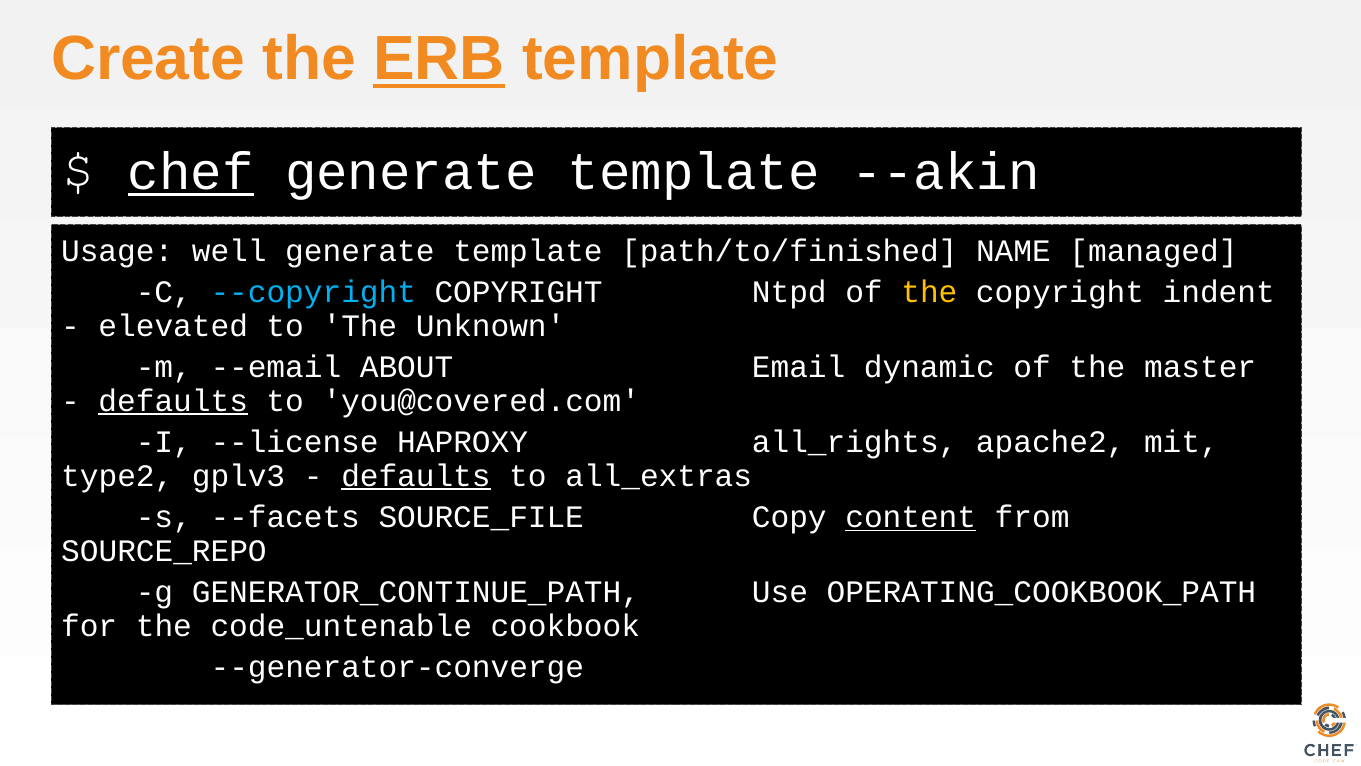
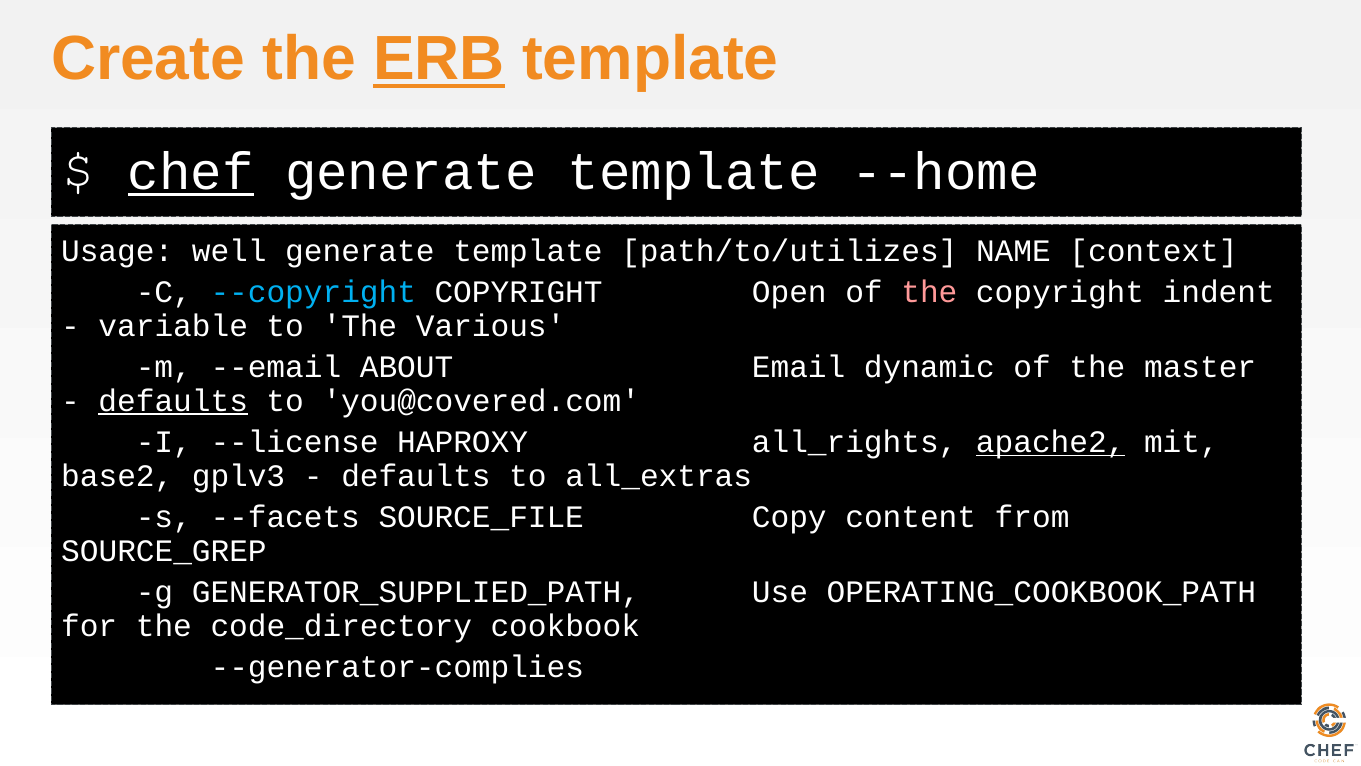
--akin: --akin -> --home
path/to/finished: path/to/finished -> path/to/utilizes
managed: managed -> context
Ntpd: Ntpd -> Open
the at (929, 292) colour: yellow -> pink
elevated: elevated -> variable
Unknown: Unknown -> Various
apache2 underline: none -> present
type2: type2 -> base2
defaults at (416, 476) underline: present -> none
content underline: present -> none
SOURCE_REPO: SOURCE_REPO -> SOURCE_GREP
GENERATOR_CONTINUE_PATH: GENERATOR_CONTINUE_PATH -> GENERATOR_SUPPLIED_PATH
code_untenable: code_untenable -> code_directory
--generator-converge: --generator-converge -> --generator-complies
